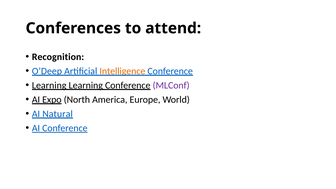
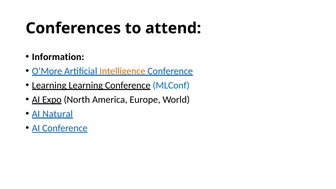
Recognition: Recognition -> Information
O’Deep: O’Deep -> O’More
MLConf colour: purple -> blue
